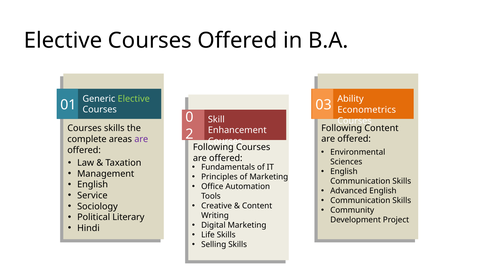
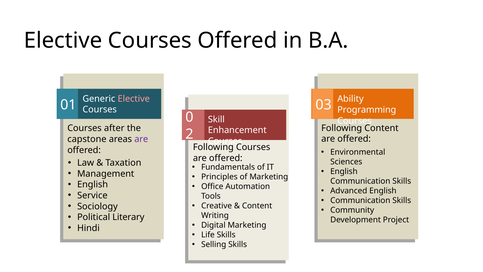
Elective at (134, 99) colour: light green -> pink
Econometrics: Econometrics -> Programming
Courses skills: skills -> after
complete: complete -> capstone
